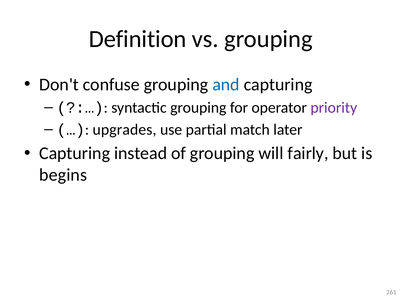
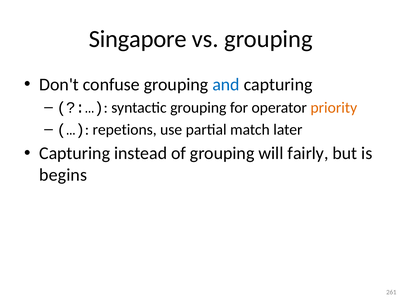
Definition: Definition -> Singapore
priority colour: purple -> orange
upgrades: upgrades -> repetions
